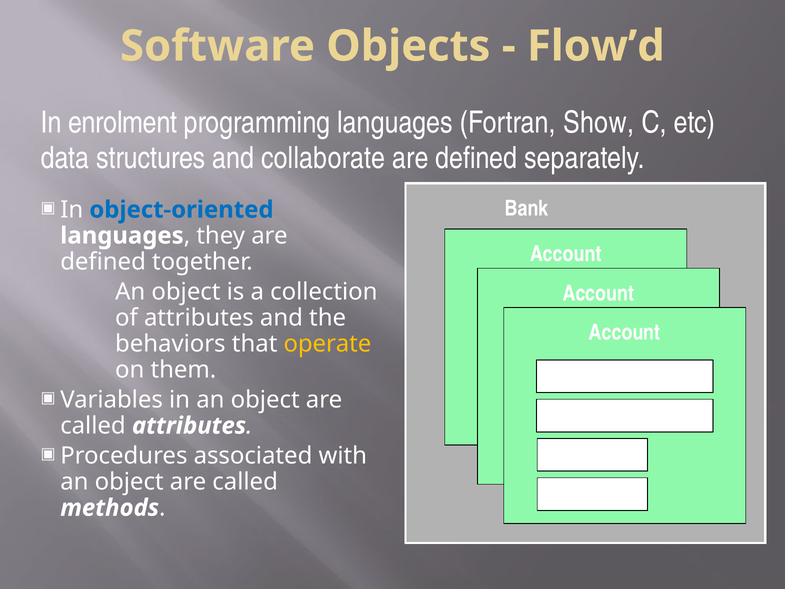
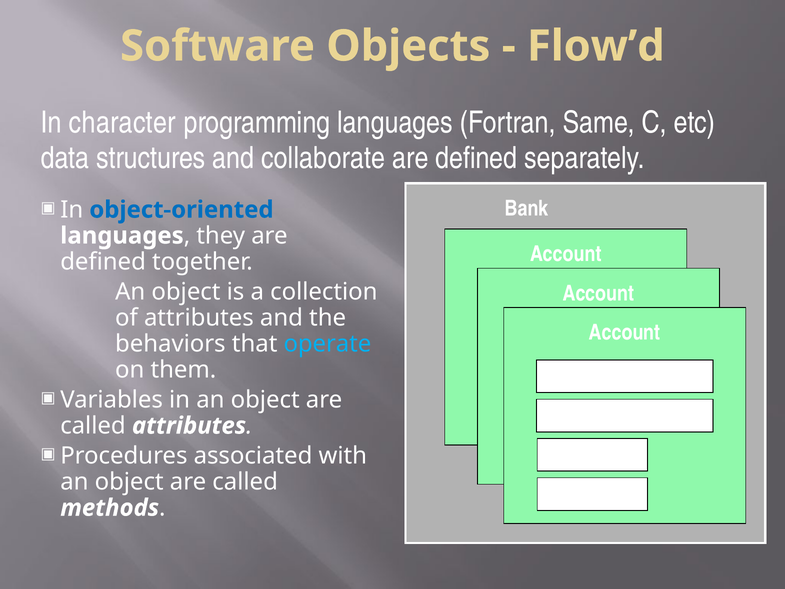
enrolment: enrolment -> character
Show: Show -> Same
operate colour: yellow -> light blue
